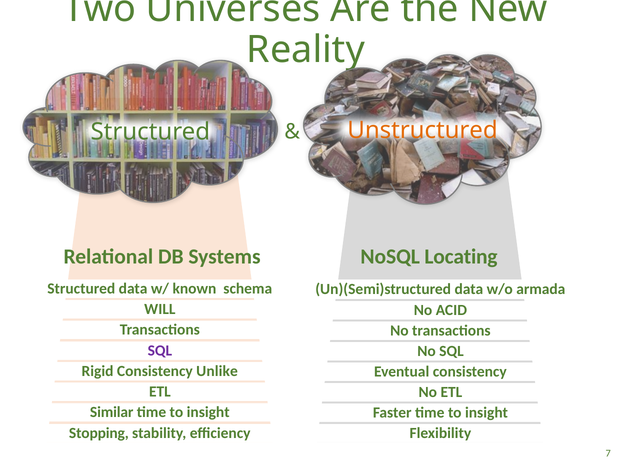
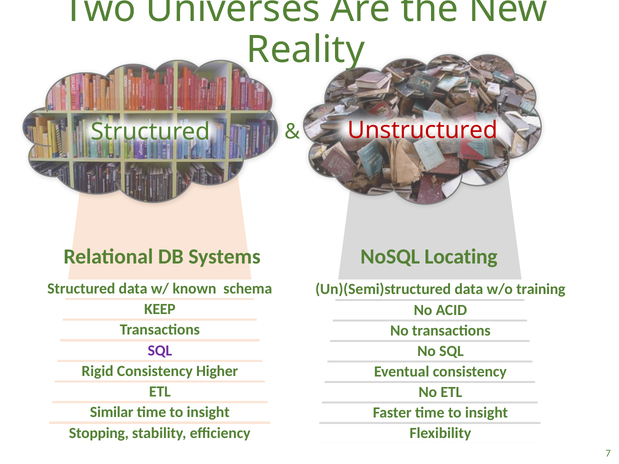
Unstructured colour: orange -> red
armada: armada -> training
WILL: WILL -> KEEP
Unlike: Unlike -> Higher
